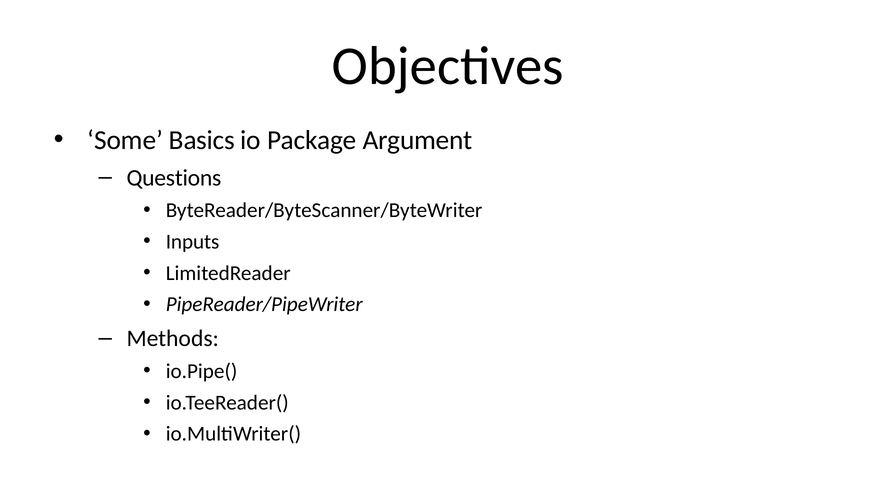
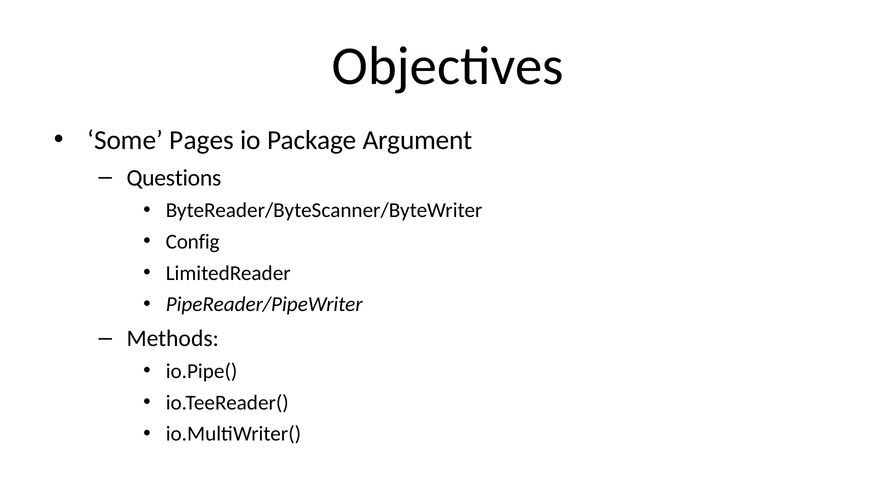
Basics: Basics -> Pages
Inputs: Inputs -> Config
